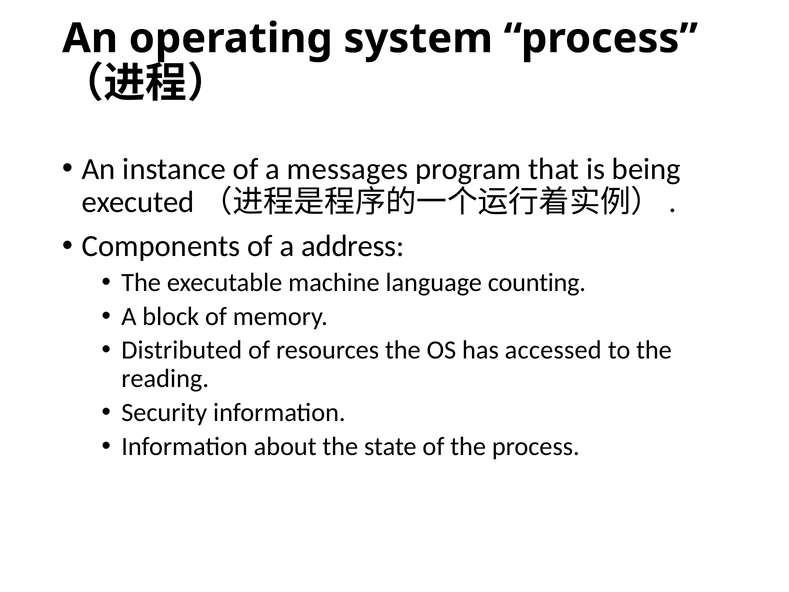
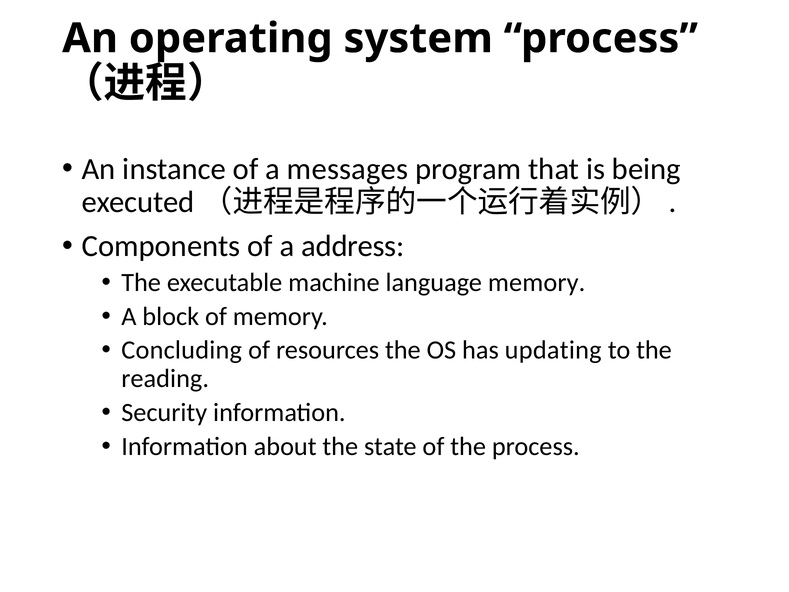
language counting: counting -> memory
Distributed: Distributed -> Concluding
accessed: accessed -> updating
